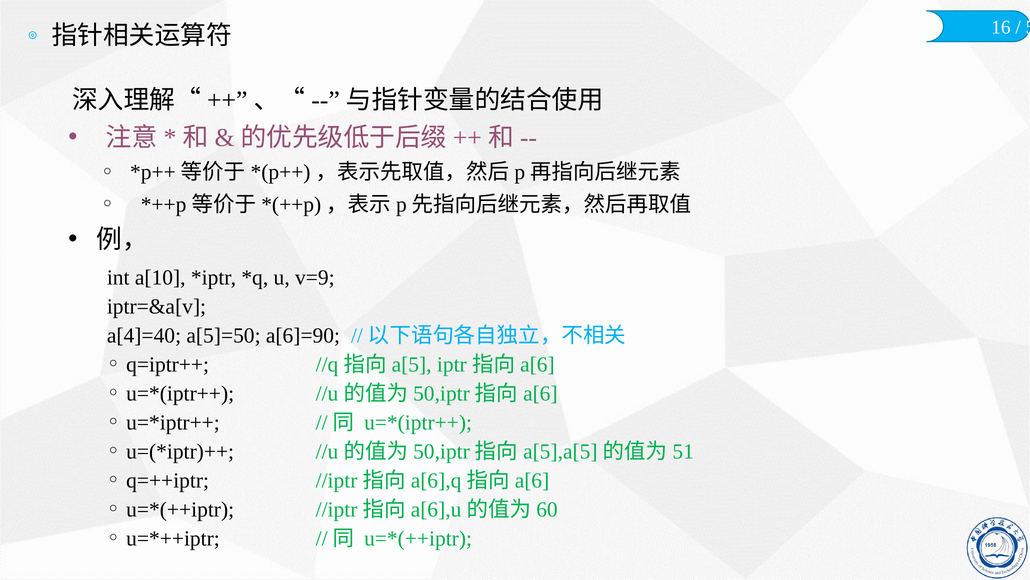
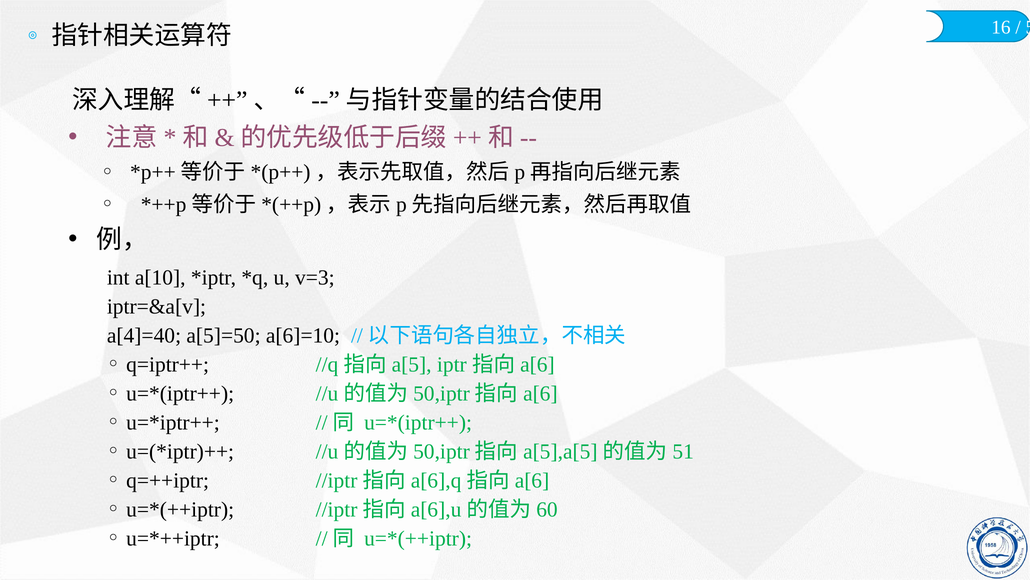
v=9: v=9 -> v=3
a[6]=90: a[6]=90 -> a[6]=10
